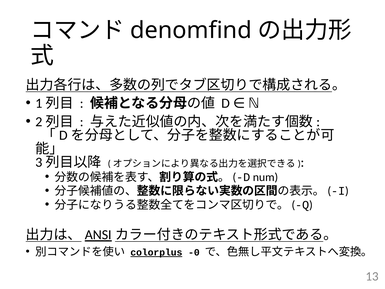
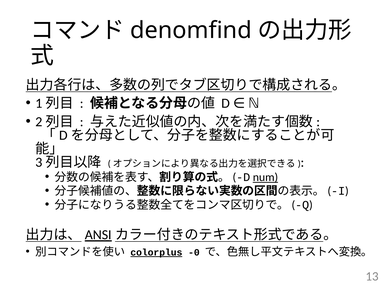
num underline: none -> present
